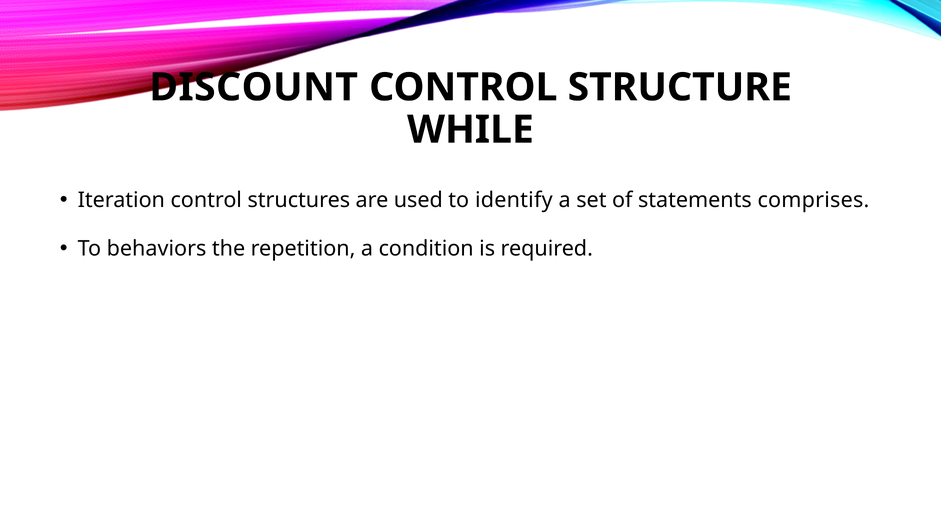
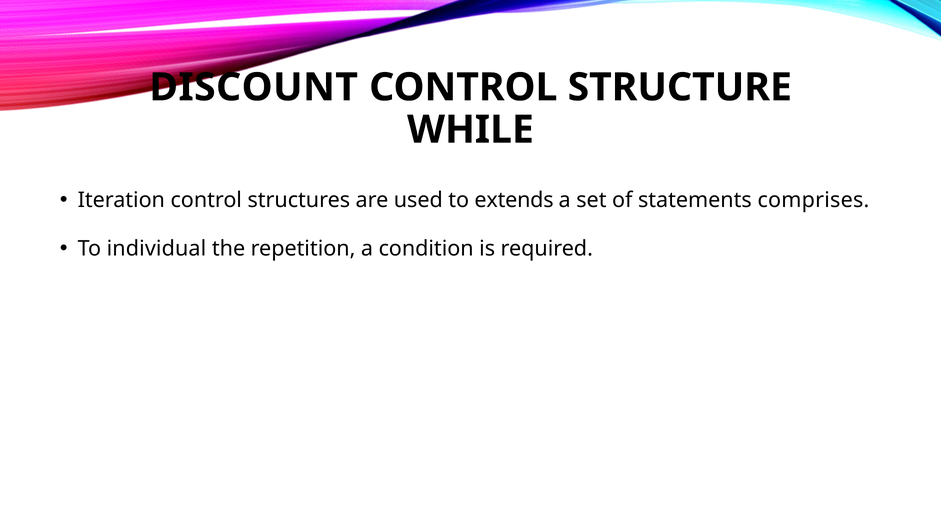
identify: identify -> extends
behaviors: behaviors -> individual
